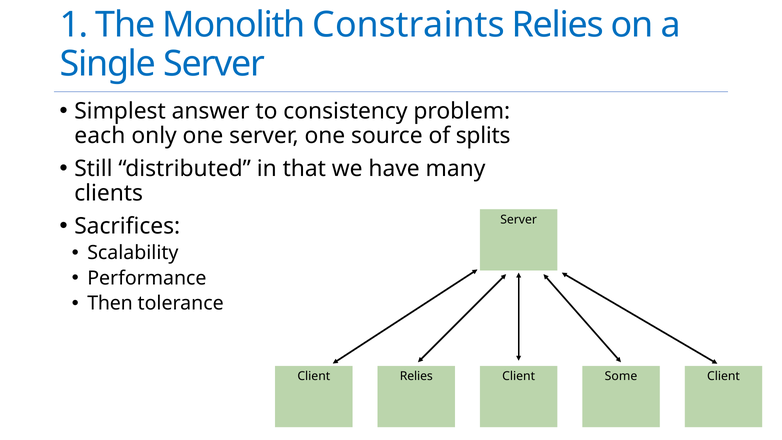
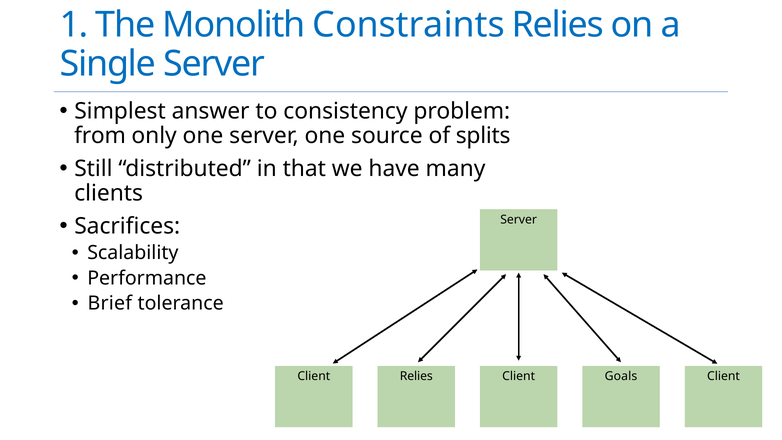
each: each -> from
Then: Then -> Brief
Some: Some -> Goals
